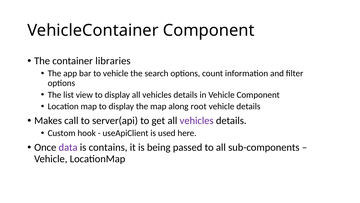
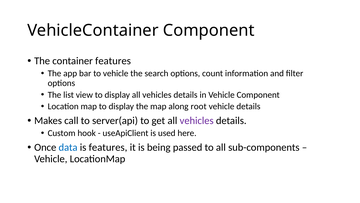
container libraries: libraries -> features
data colour: purple -> blue
is contains: contains -> features
